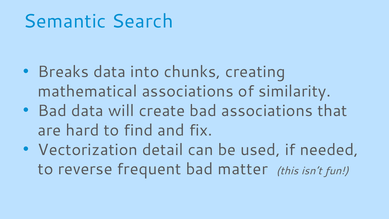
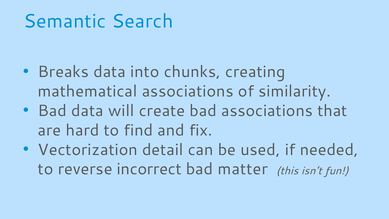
frequent: frequent -> incorrect
